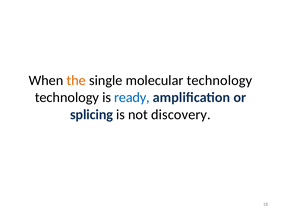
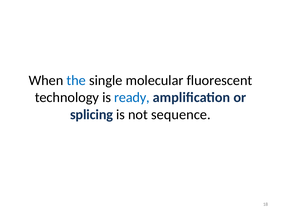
the colour: orange -> blue
molecular technology: technology -> fluorescent
discovery: discovery -> sequence
